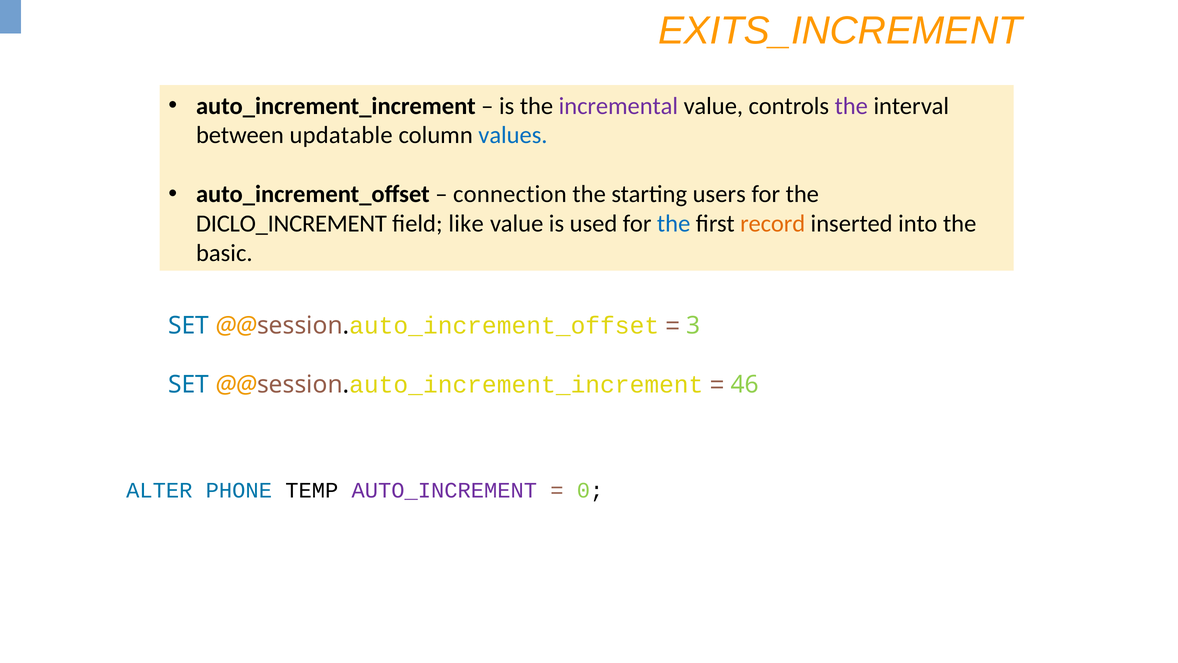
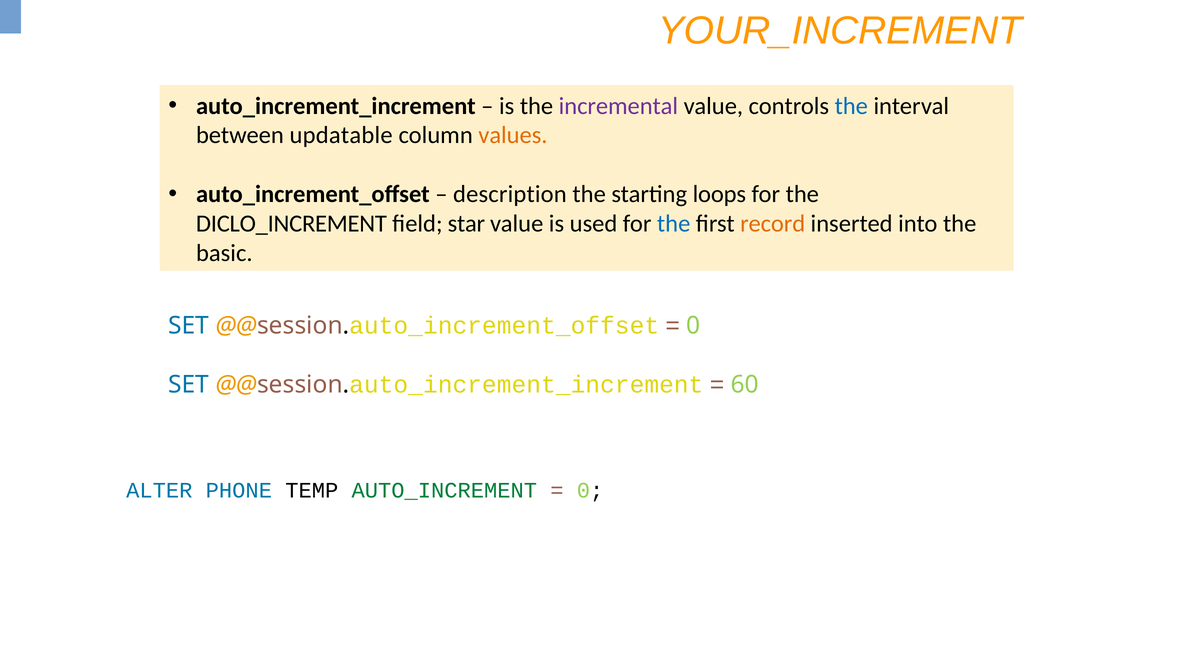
EXITS_INCREMENT: EXITS_INCREMENT -> YOUR_INCREMENT
the at (851, 106) colour: purple -> blue
values colour: blue -> orange
connection: connection -> description
users: users -> loops
like: like -> star
3 at (693, 326): 3 -> 0
46: 46 -> 60
AUTO_INCREMENT colour: purple -> green
